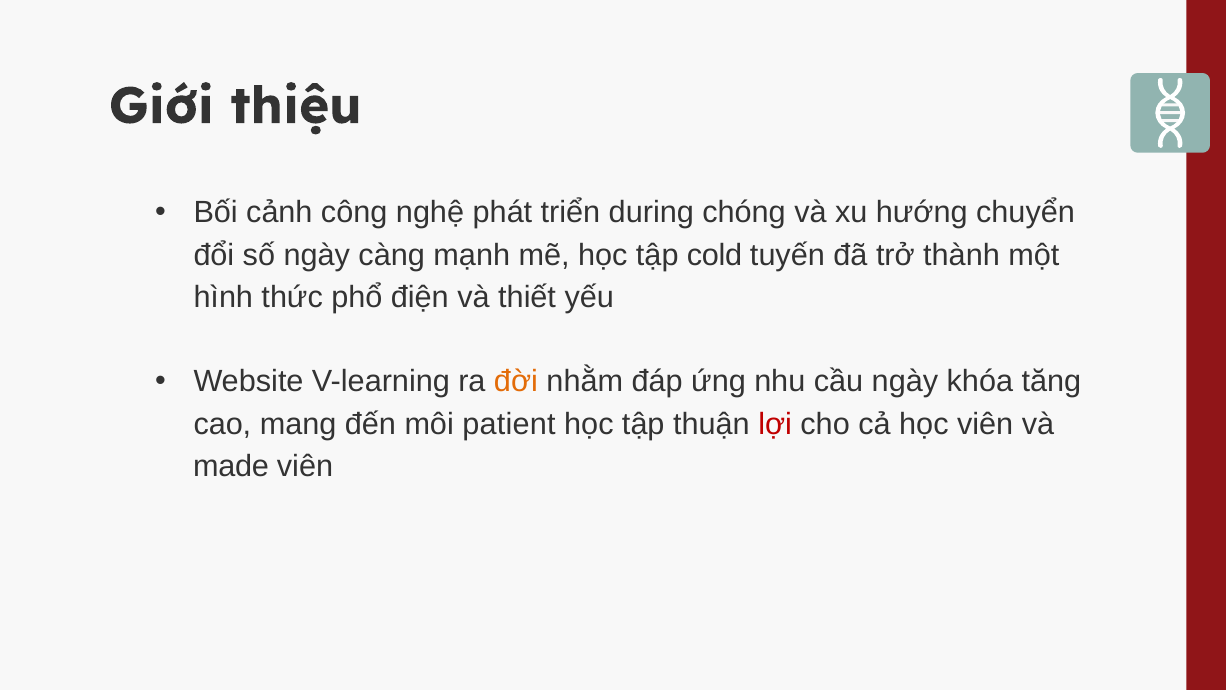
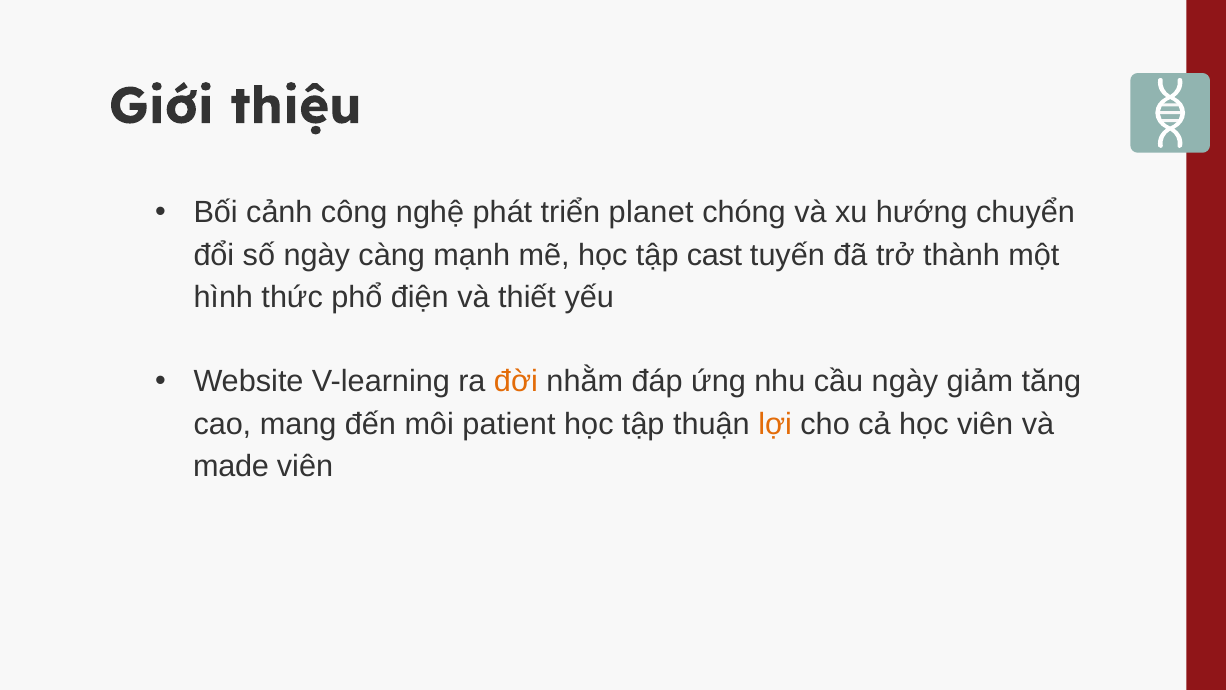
during: during -> planet
cold: cold -> cast
khóa: khóa -> giảm
lợi colour: red -> orange
